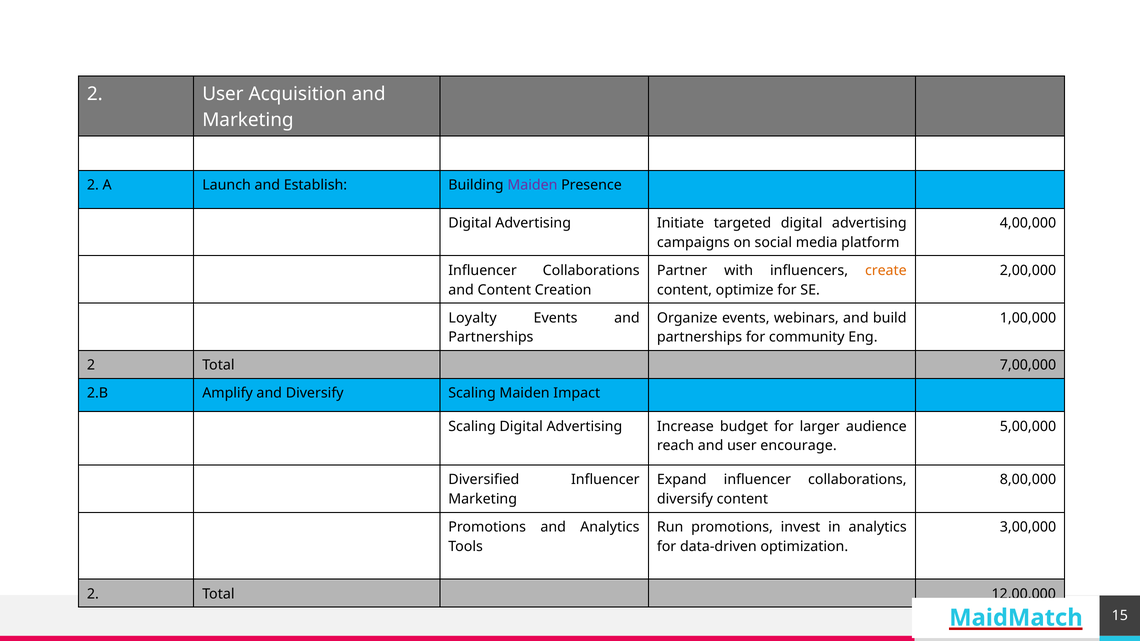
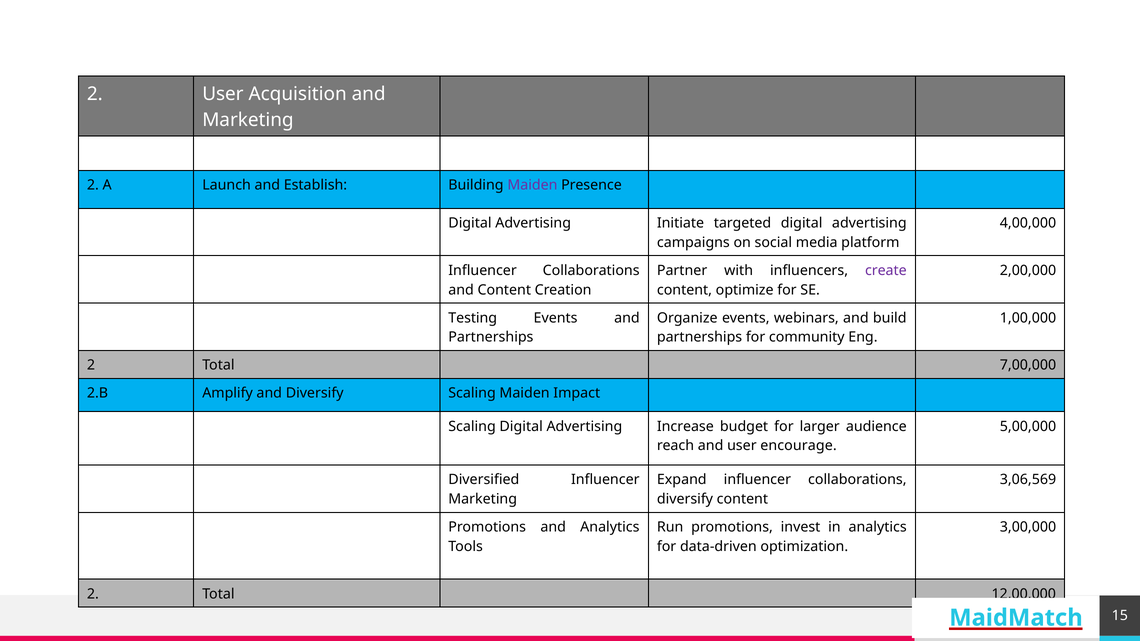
create colour: orange -> purple
Loyalty: Loyalty -> Testing
8,00,000: 8,00,000 -> 3,06,569
